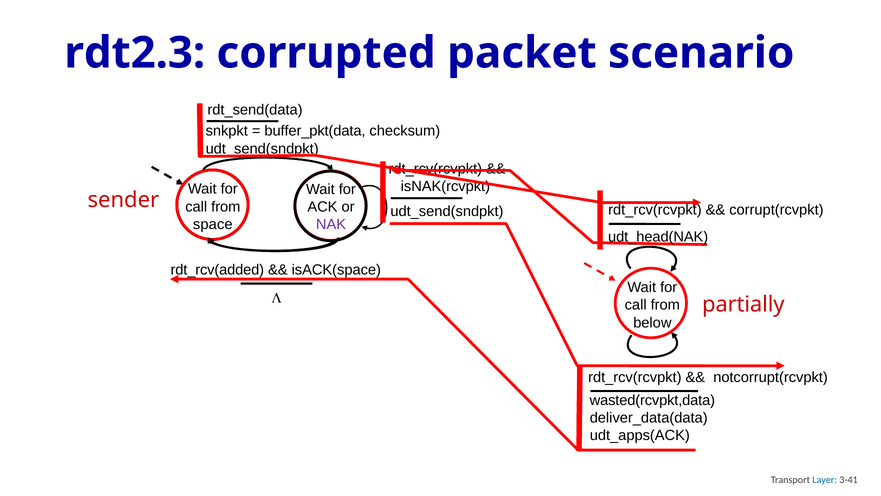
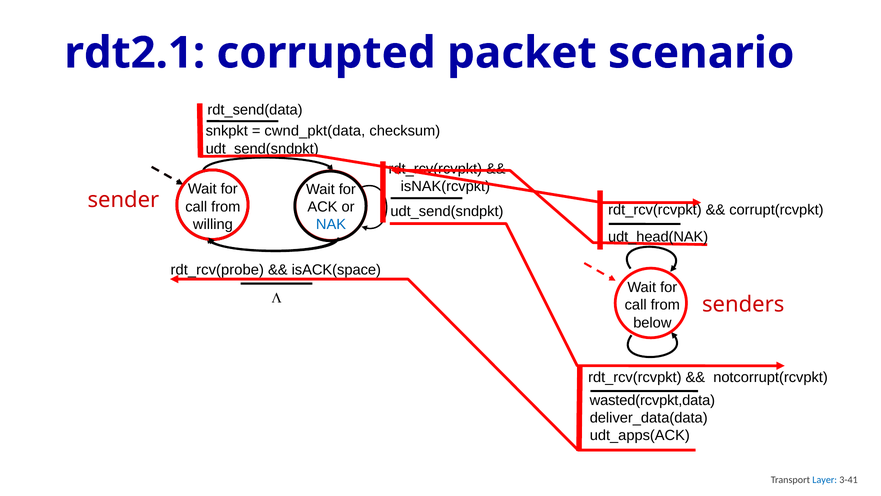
rdt2.3: rdt2.3 -> rdt2.1
buffer_pkt(data: buffer_pkt(data -> cwnd_pkt(data
space: space -> willing
NAK colour: purple -> blue
rdt_rcv(added: rdt_rcv(added -> rdt_rcv(probe
partially: partially -> senders
